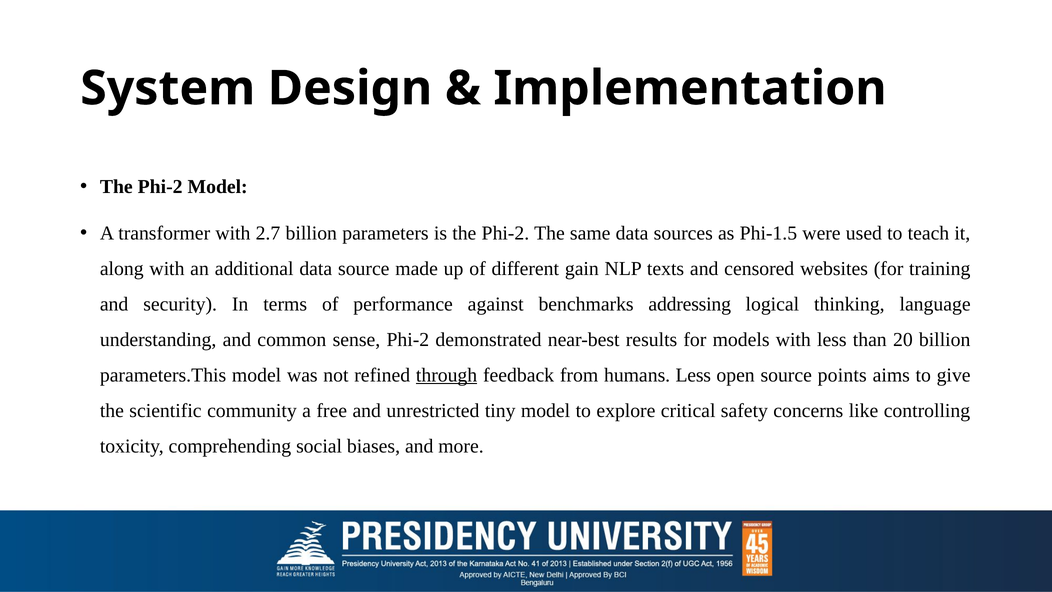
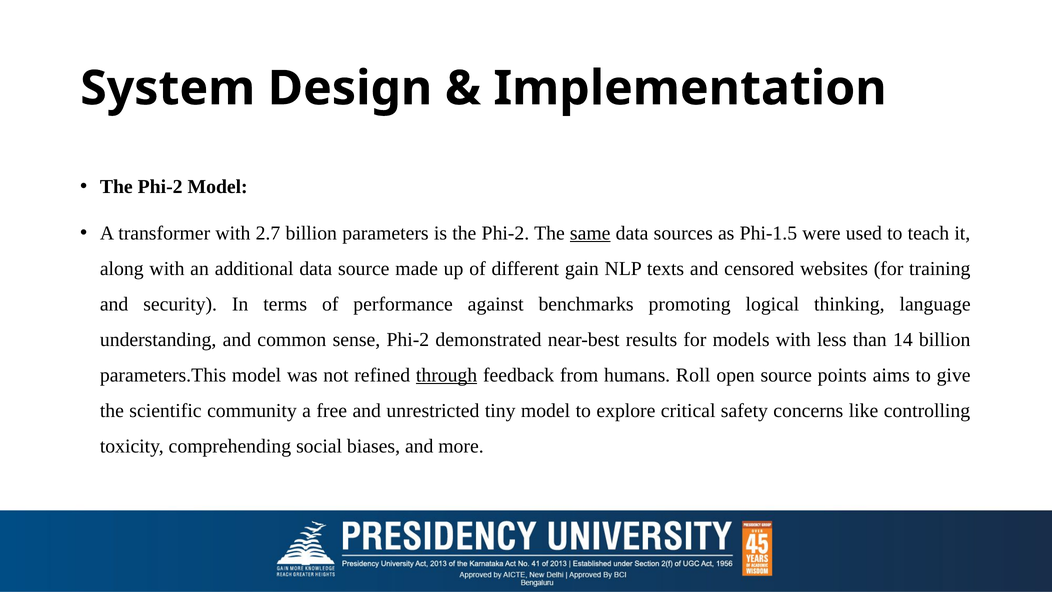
same underline: none -> present
addressing: addressing -> promoting
20: 20 -> 14
humans Less: Less -> Roll
